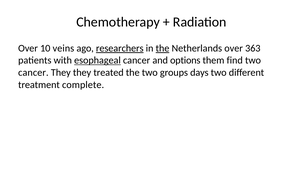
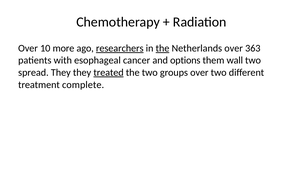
veins: veins -> more
esophageal underline: present -> none
find: find -> wall
cancer at (33, 72): cancer -> spread
treated underline: none -> present
groups days: days -> over
